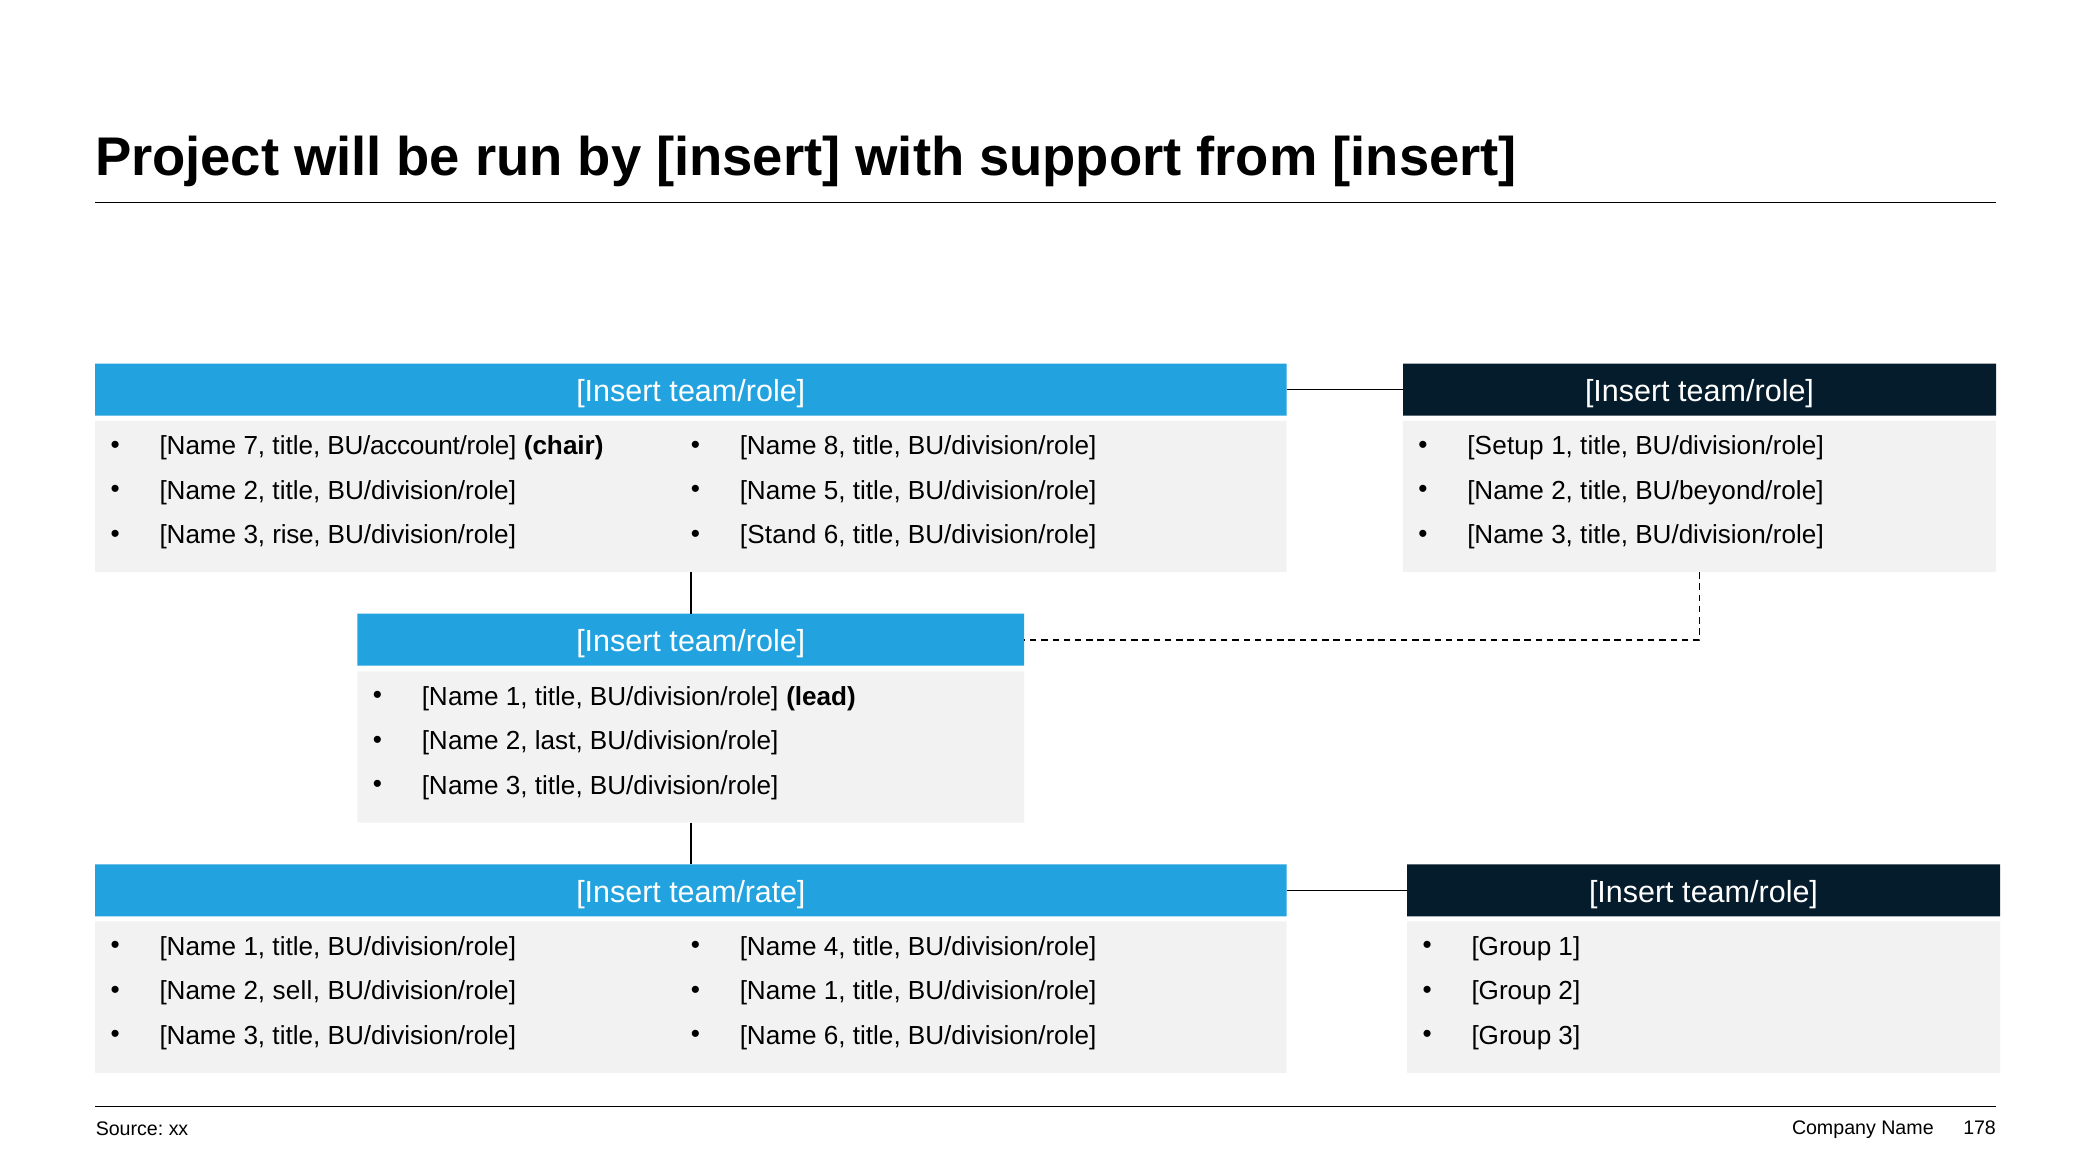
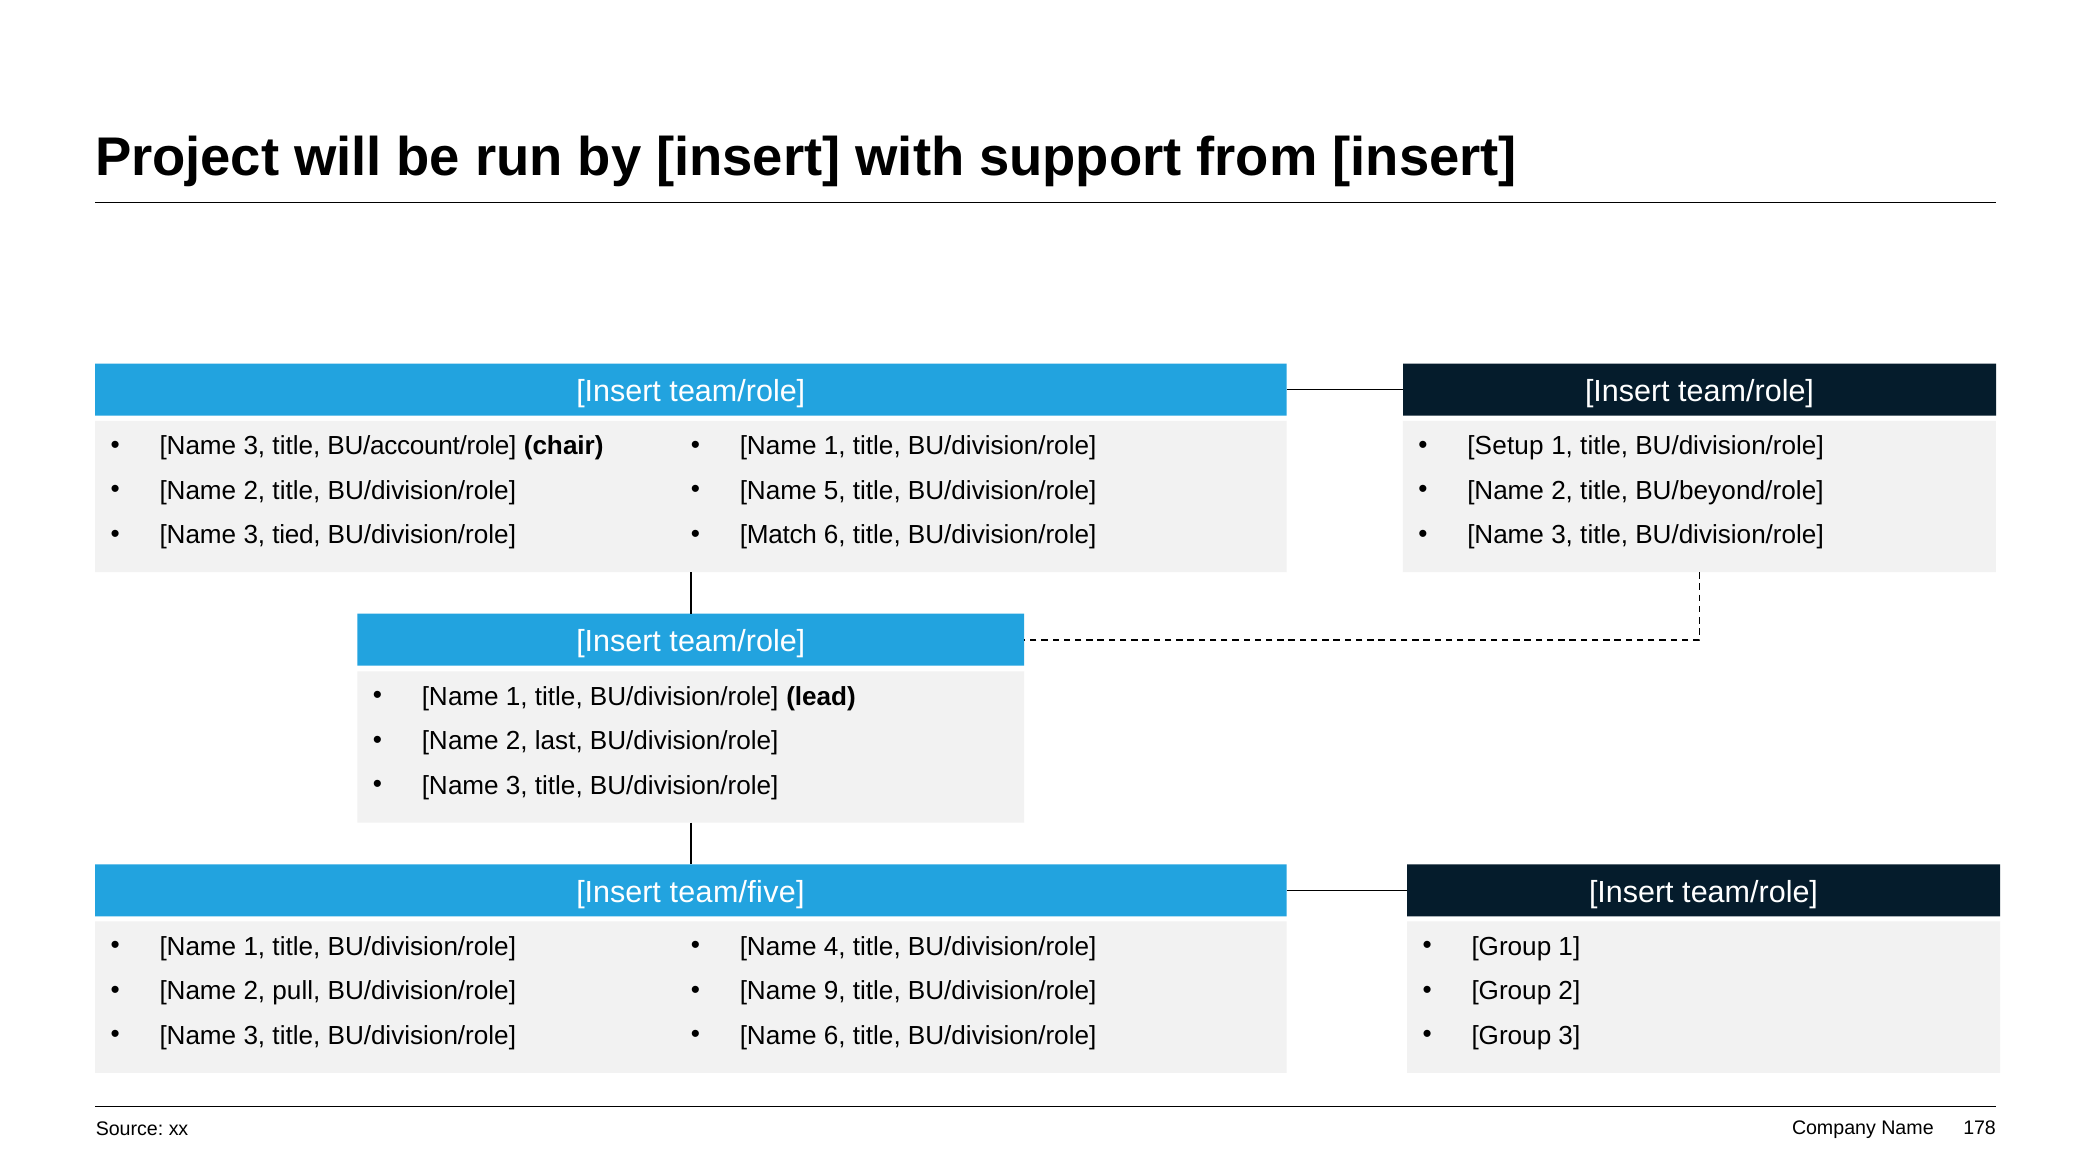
7 at (254, 446): 7 -> 3
8 at (835, 446): 8 -> 1
rise: rise -> tied
Stand: Stand -> Match
team/rate: team/rate -> team/five
sell: sell -> pull
1 at (835, 991): 1 -> 9
